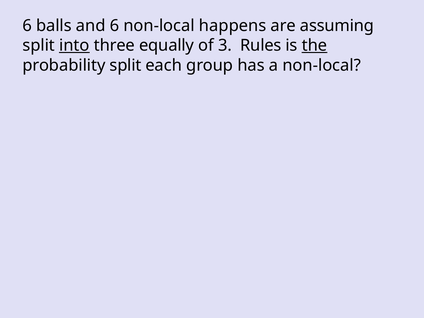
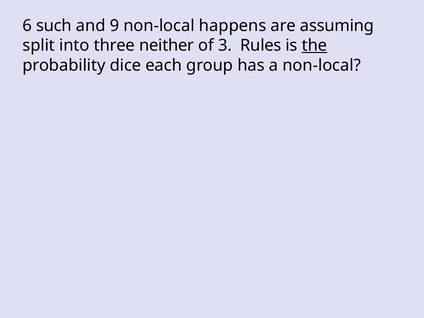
balls: balls -> such
and 6: 6 -> 9
into underline: present -> none
equally: equally -> neither
probability split: split -> dice
